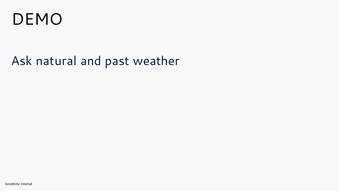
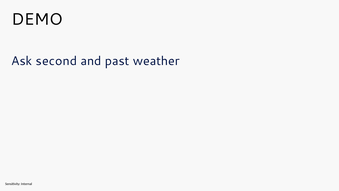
natural: natural -> second
